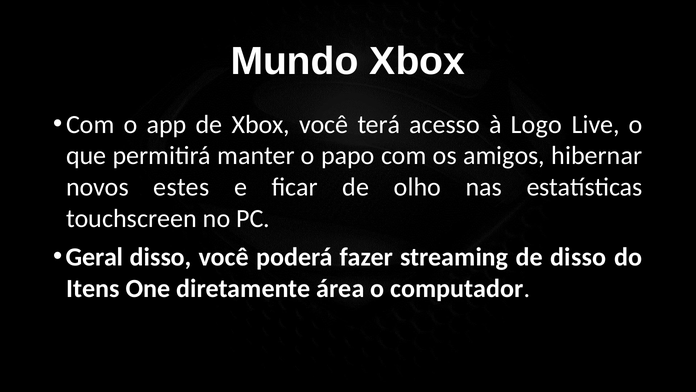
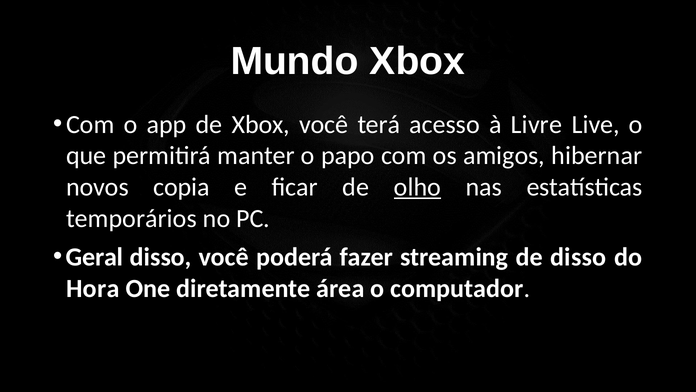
Logo: Logo -> Livre
estes: estes -> copia
olho underline: none -> present
touchscreen: touchscreen -> temporários
Itens: Itens -> Hora
